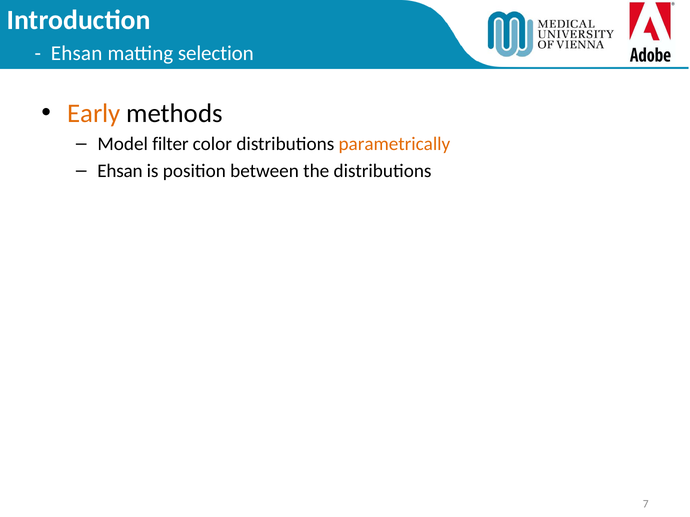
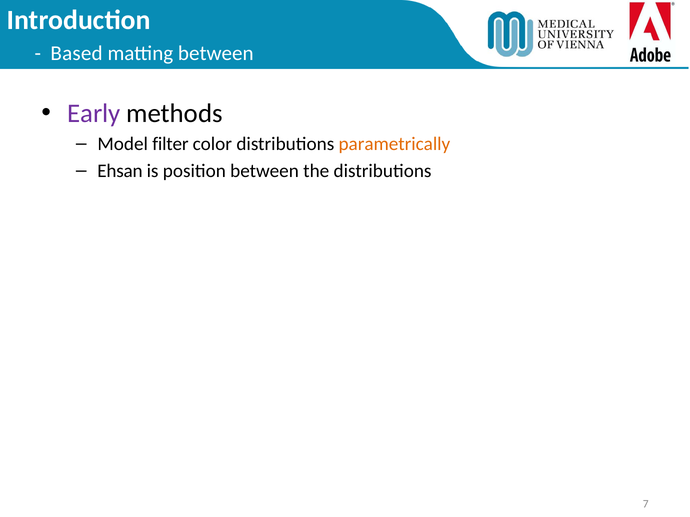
Ehsan at (77, 53): Ehsan -> Based
matting selection: selection -> between
Early colour: orange -> purple
